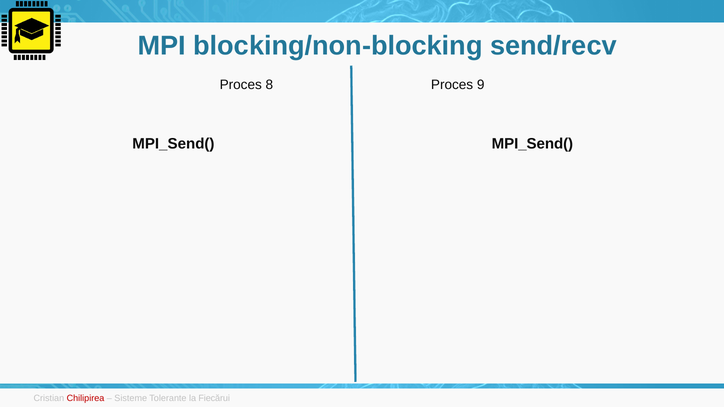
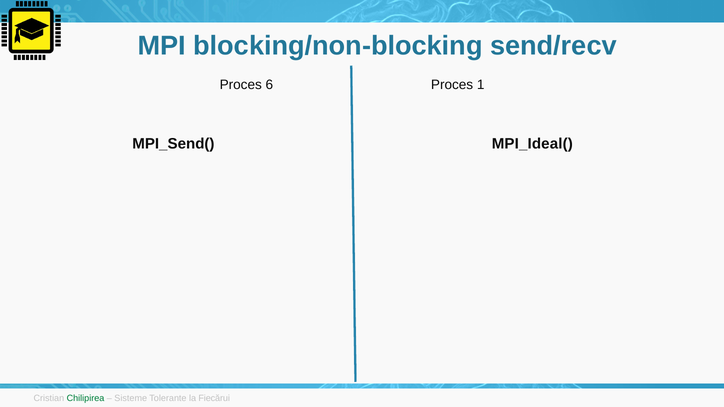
8: 8 -> 6
9: 9 -> 1
MPI_Send( MPI_Send(: MPI_Send( -> MPI_Ideal(
Chilipirea colour: red -> green
